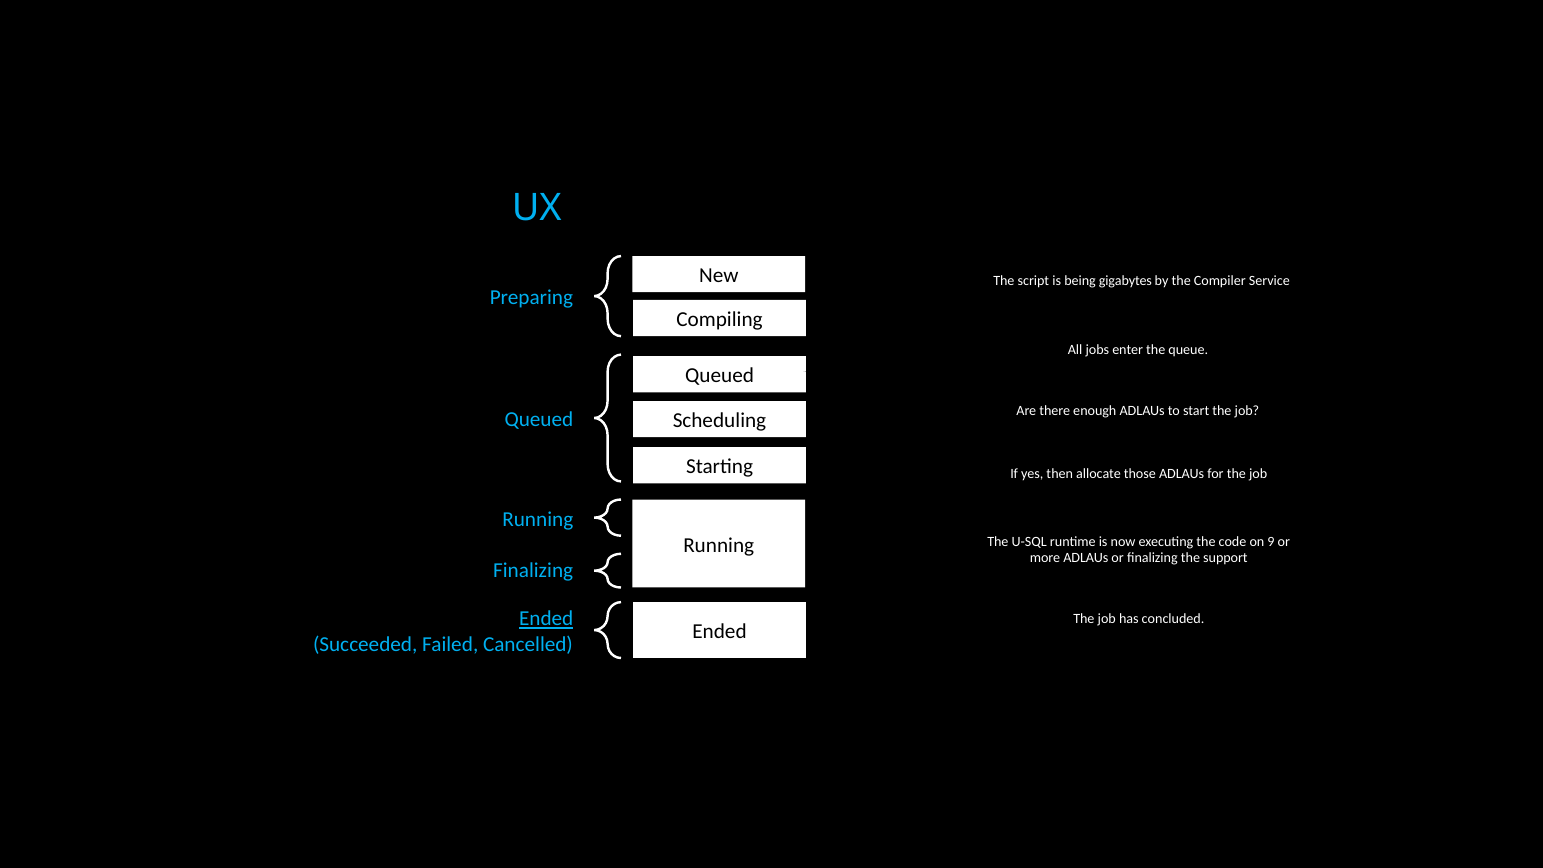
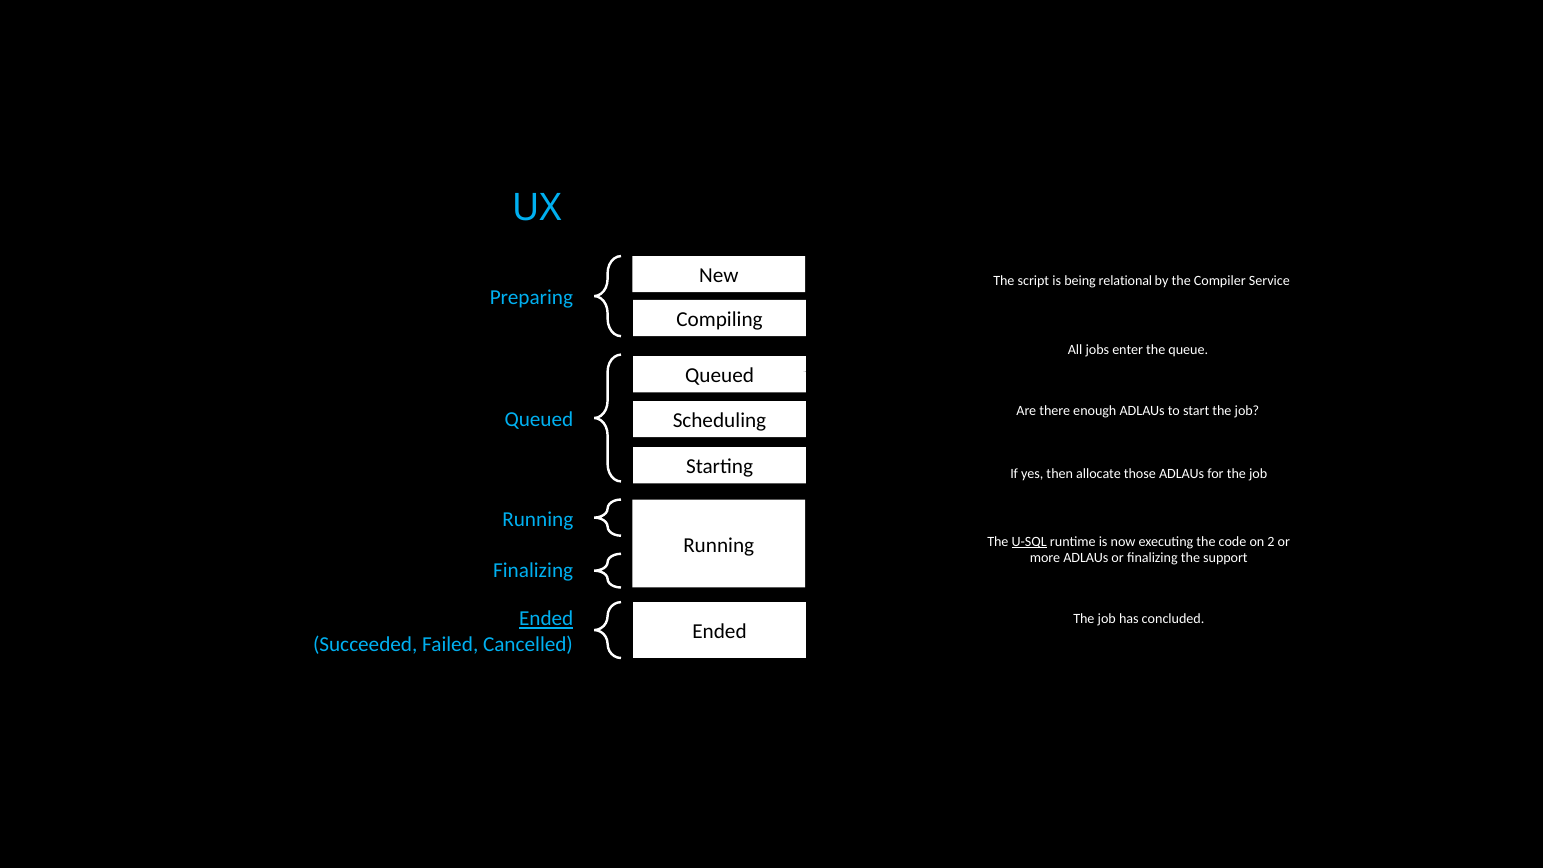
gigabytes: gigabytes -> relational
U-SQL underline: none -> present
9: 9 -> 2
